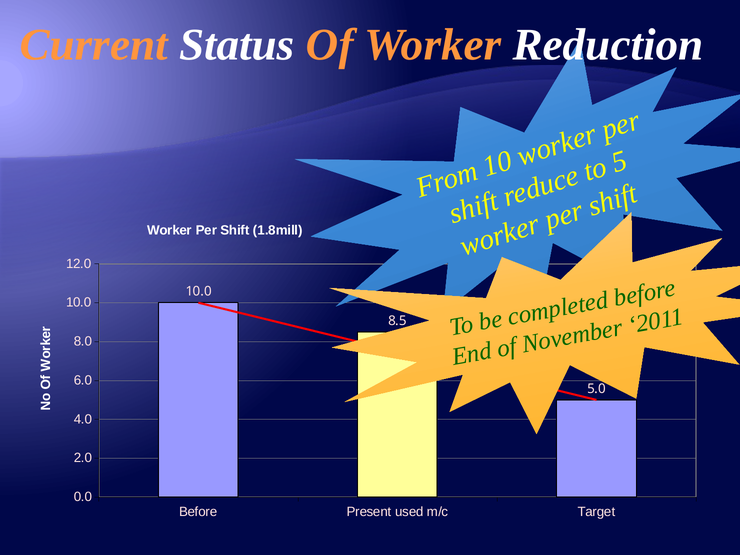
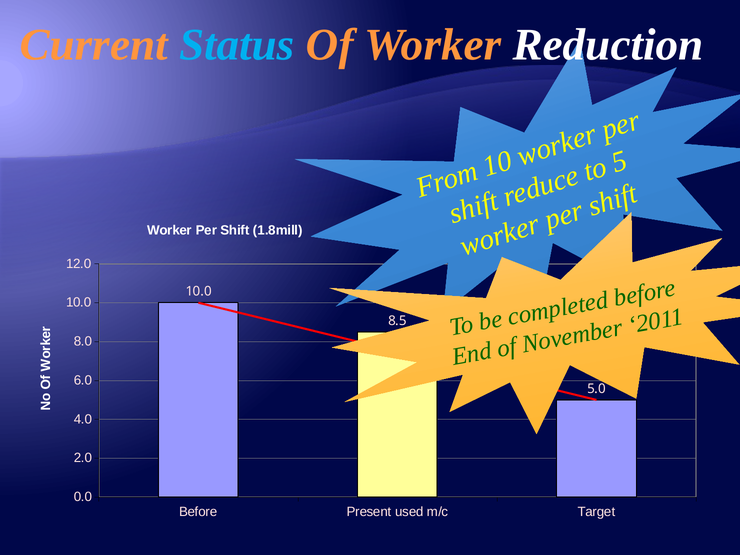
Status colour: white -> light blue
